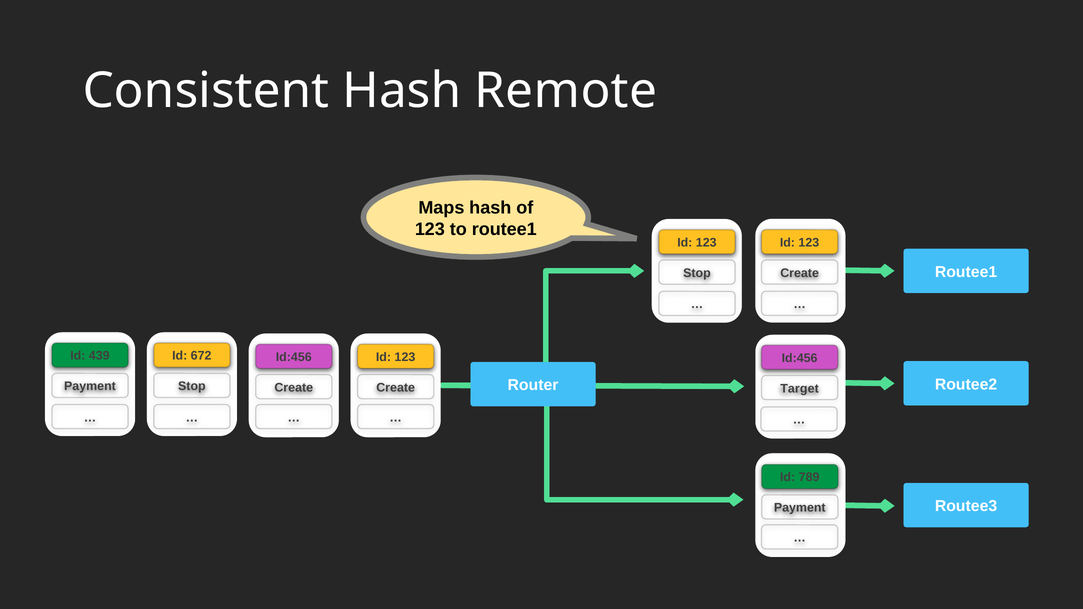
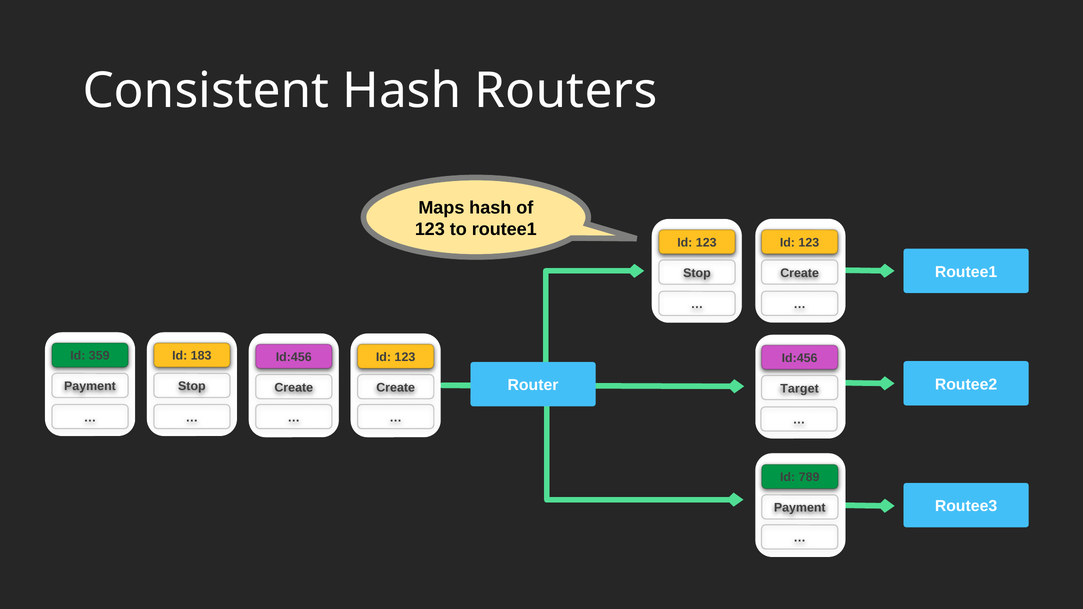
Remote: Remote -> Routers
439: 439 -> 359
672: 672 -> 183
